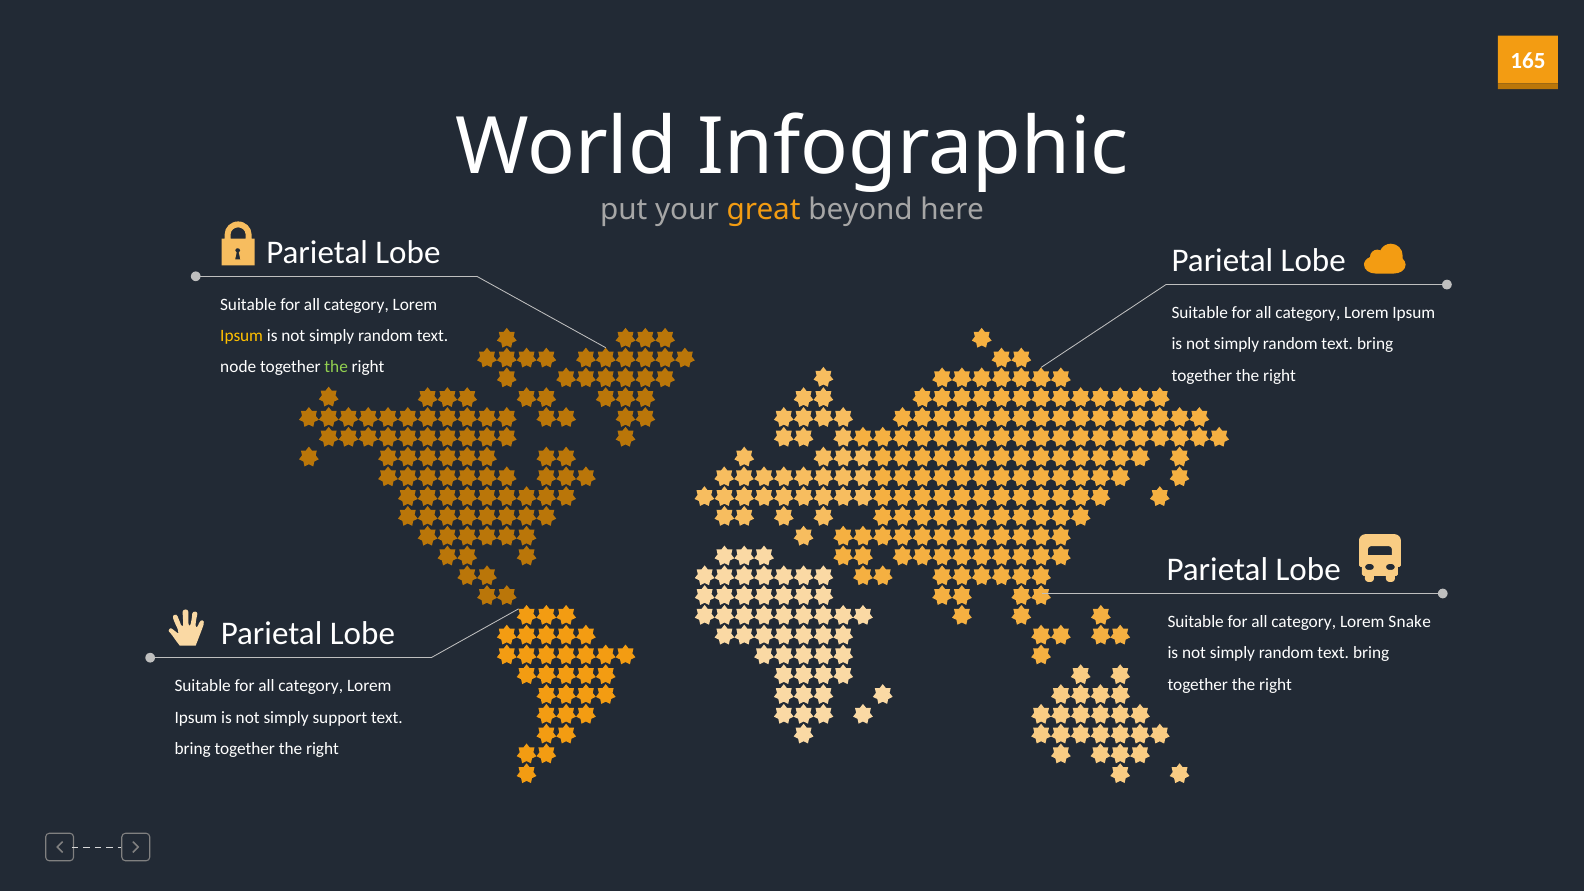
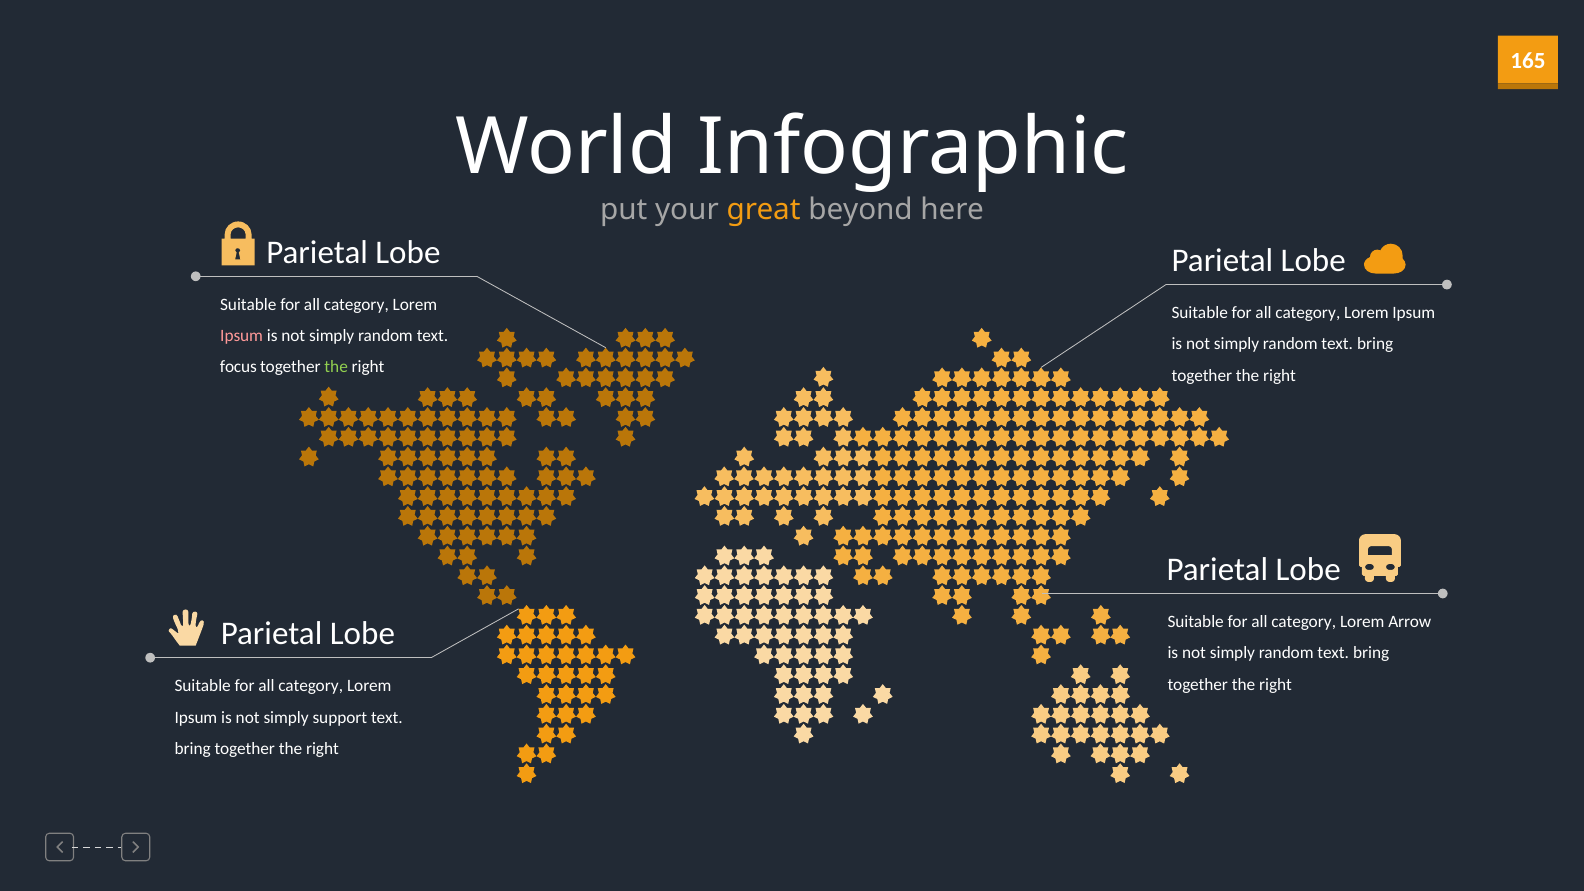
Ipsum at (242, 336) colour: yellow -> pink
node: node -> focus
Snake: Snake -> Arrow
